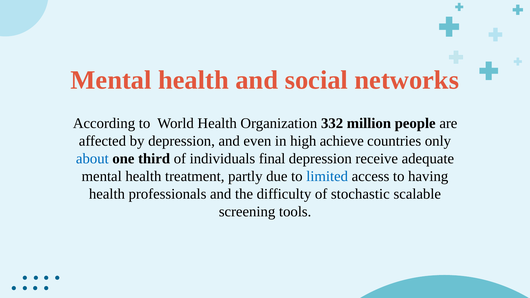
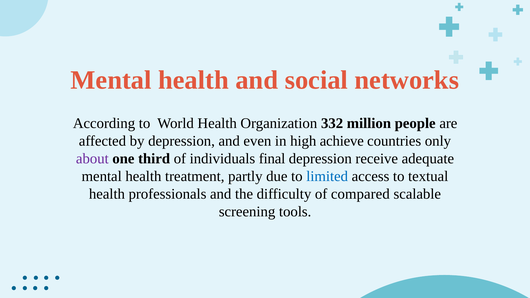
about colour: blue -> purple
having: having -> textual
stochastic: stochastic -> compared
